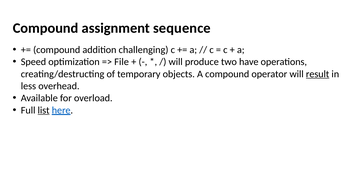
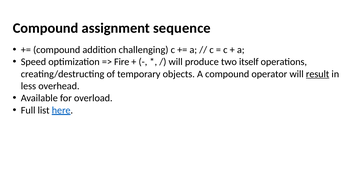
File: File -> Fire
have: have -> itself
list underline: present -> none
